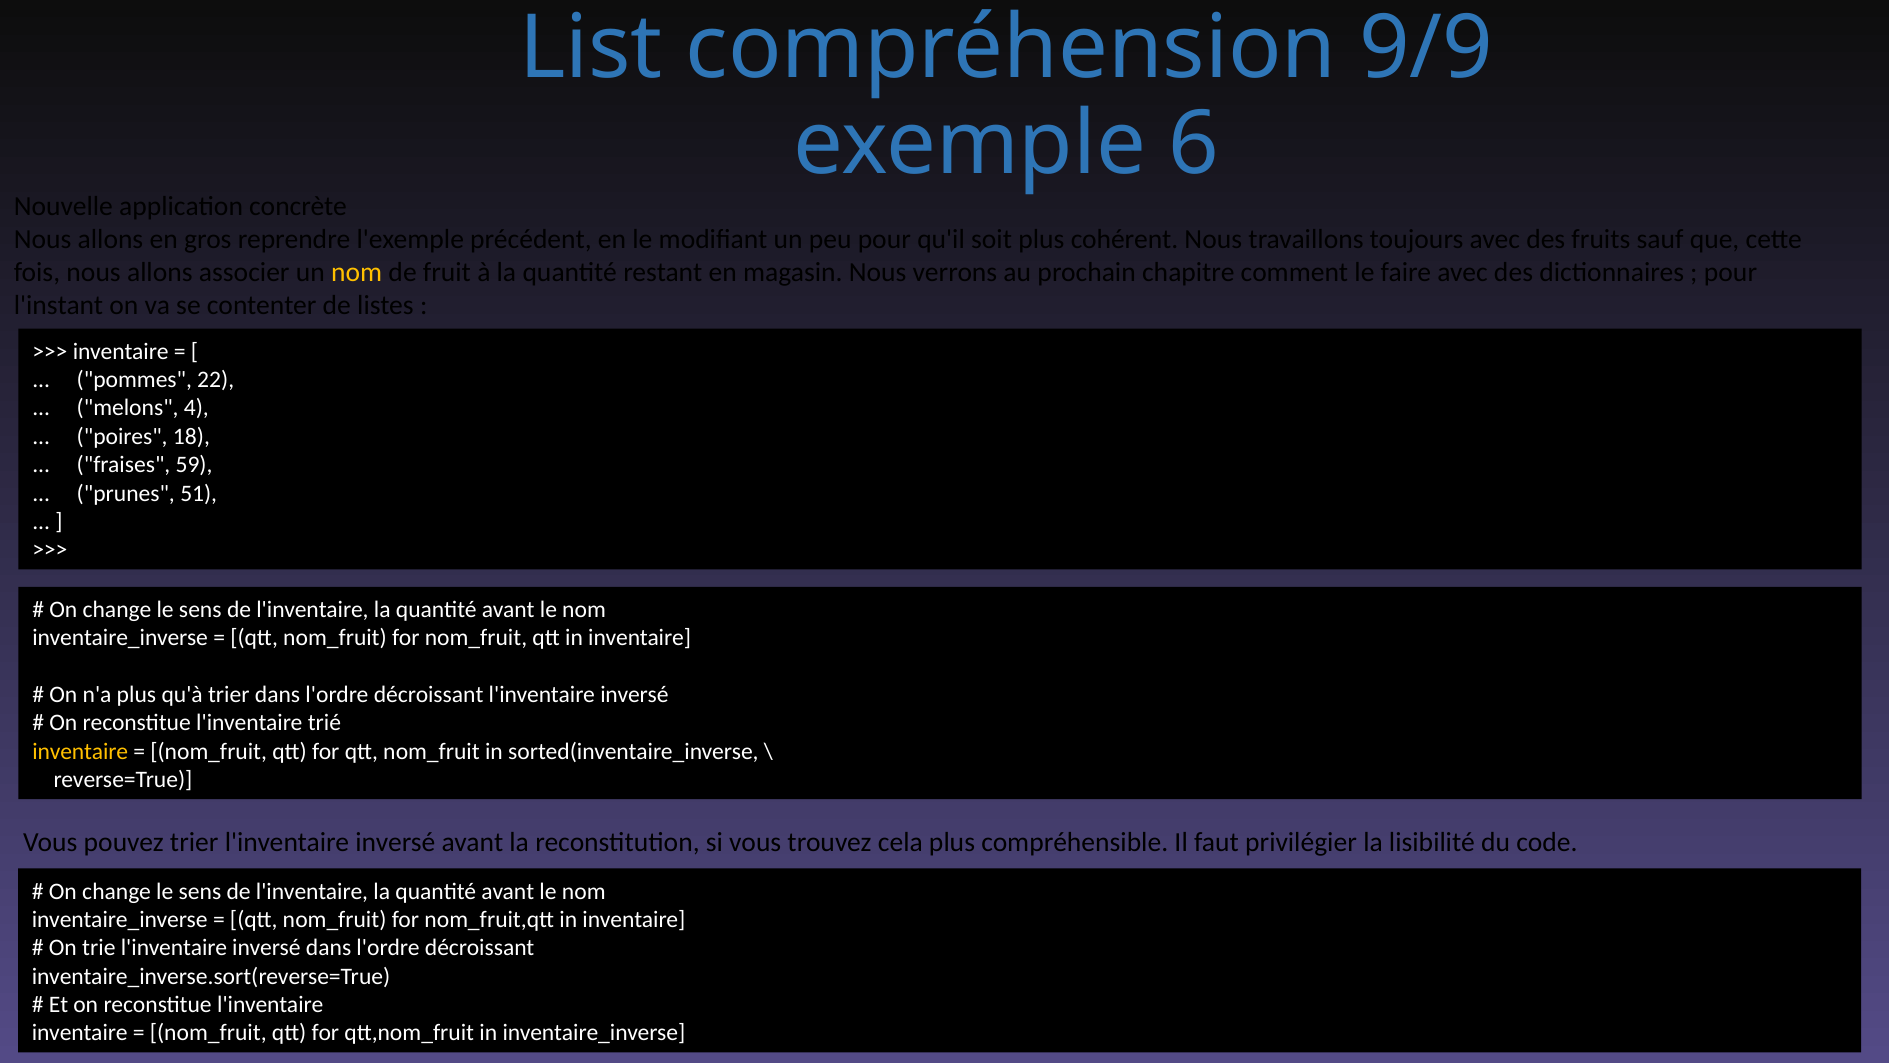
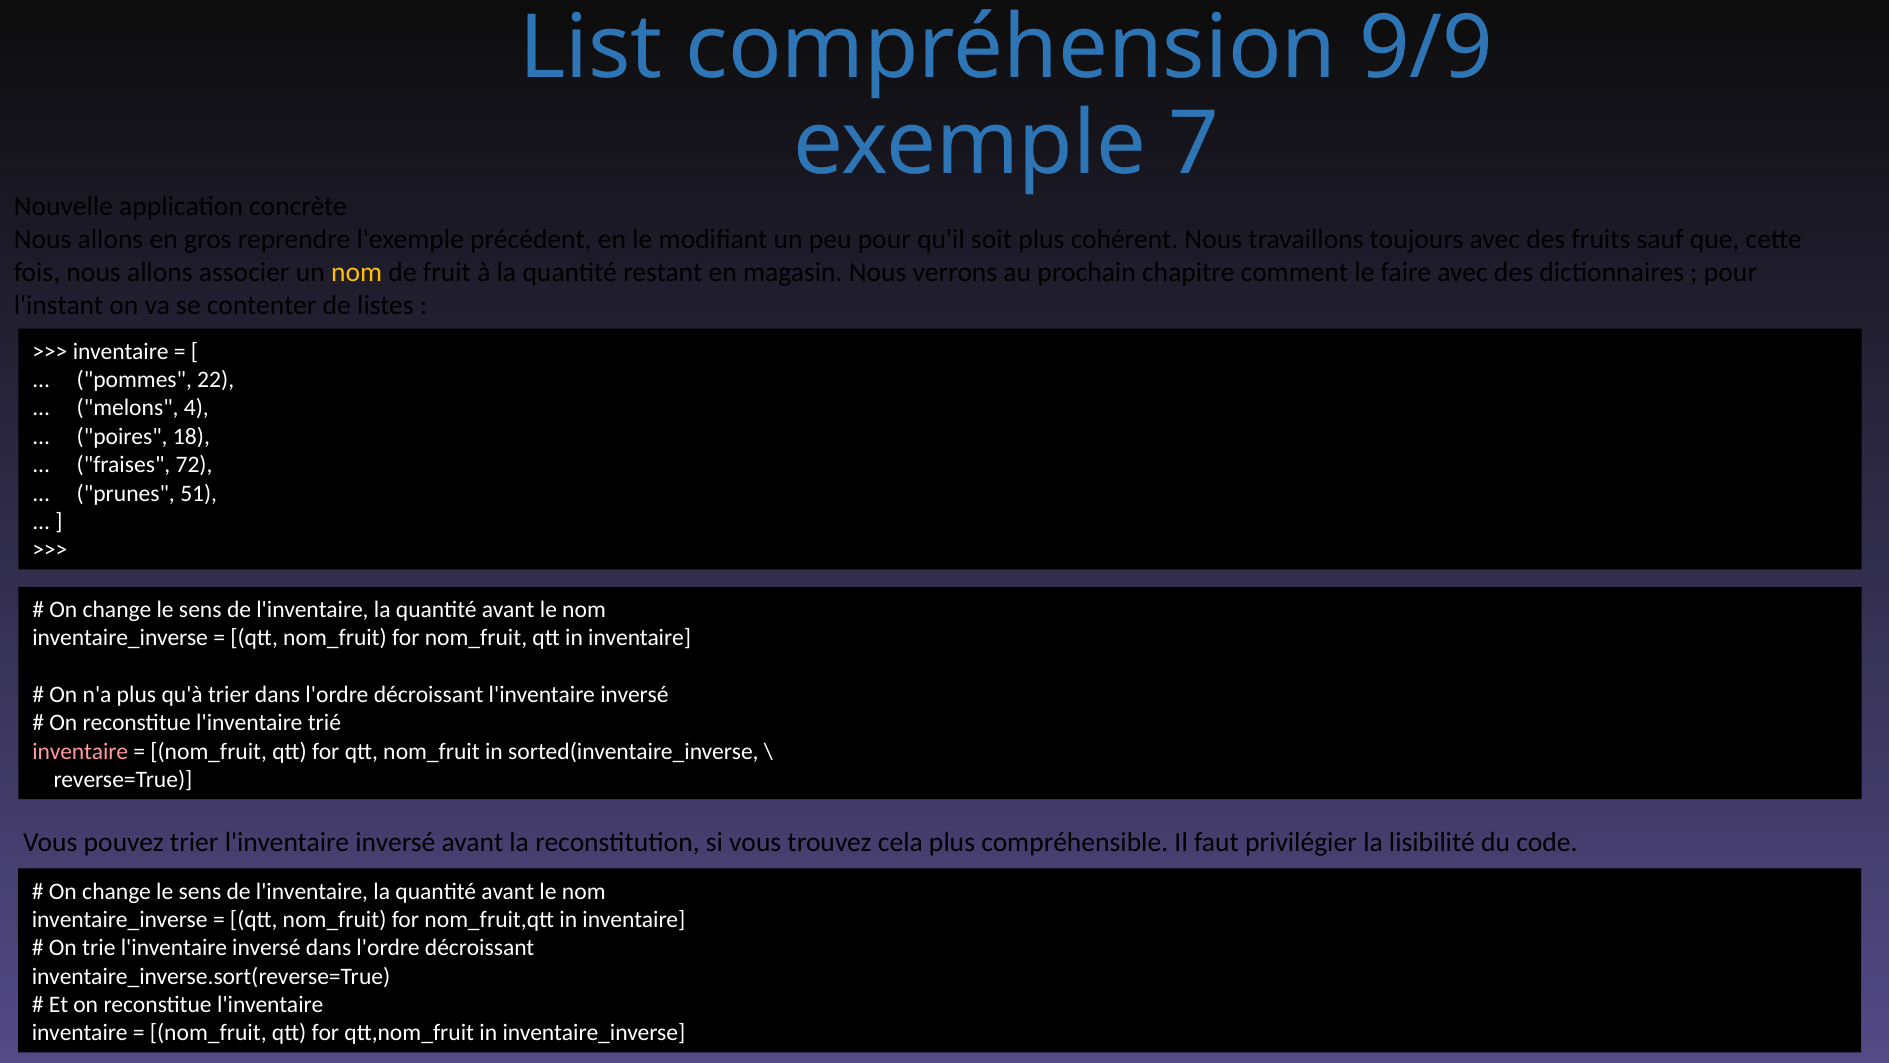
6: 6 -> 7
59: 59 -> 72
inventaire at (80, 751) colour: yellow -> pink
